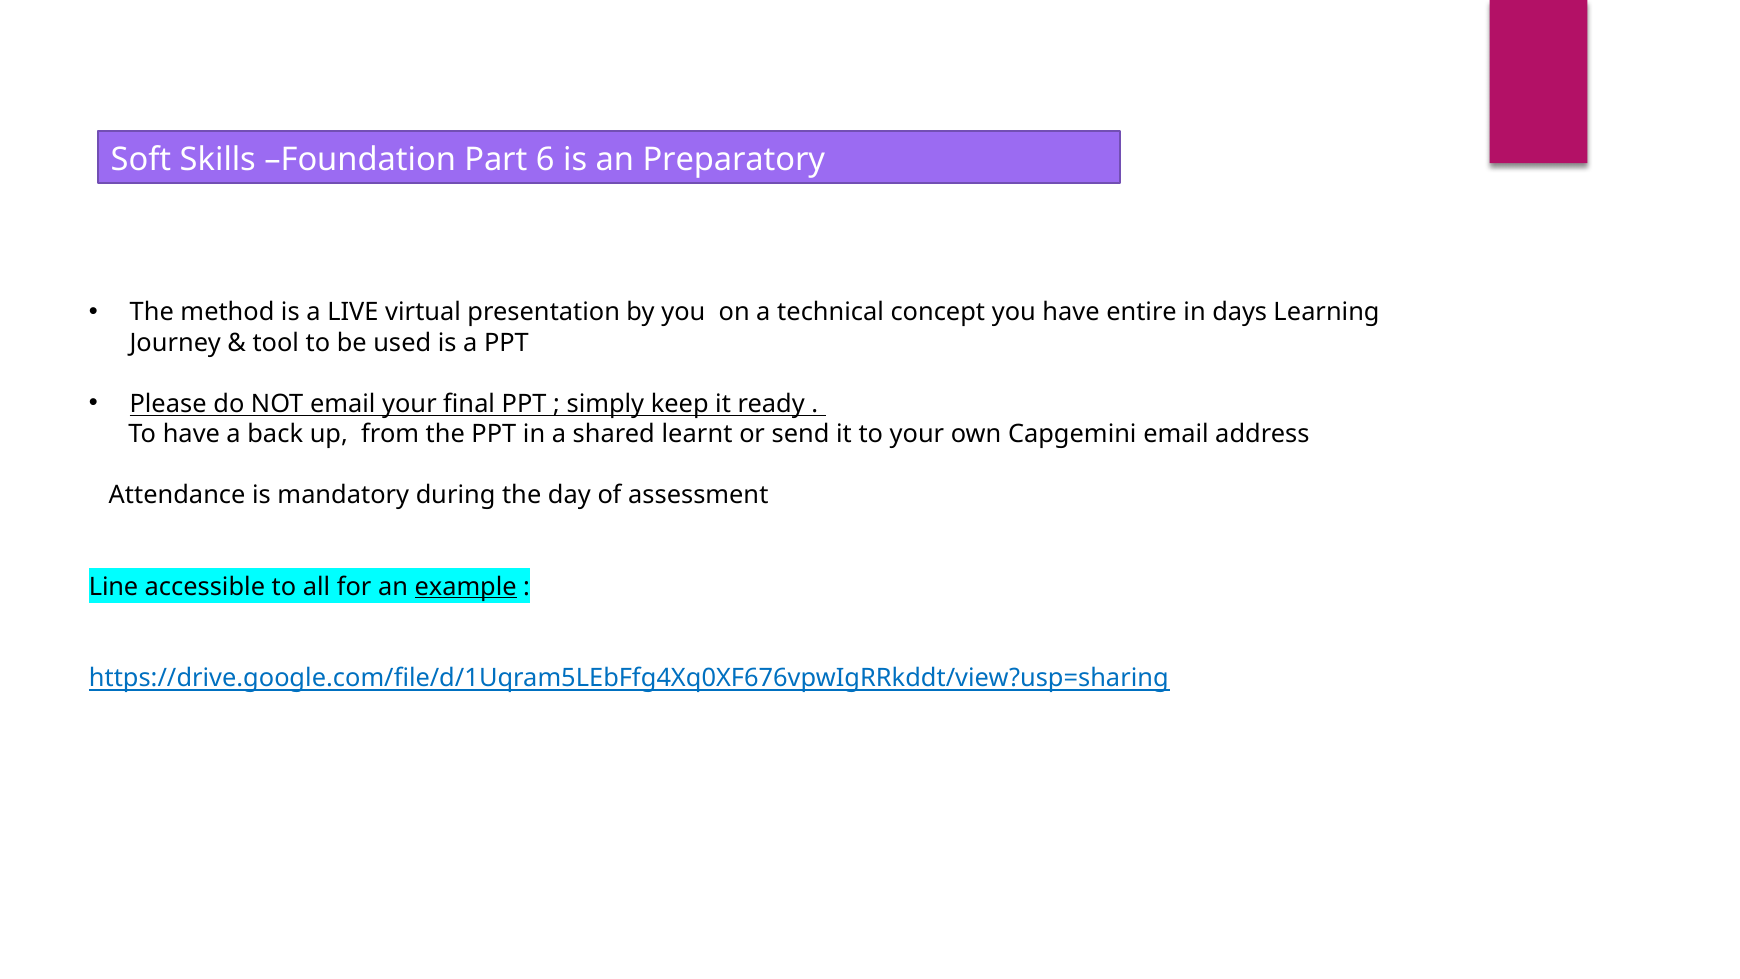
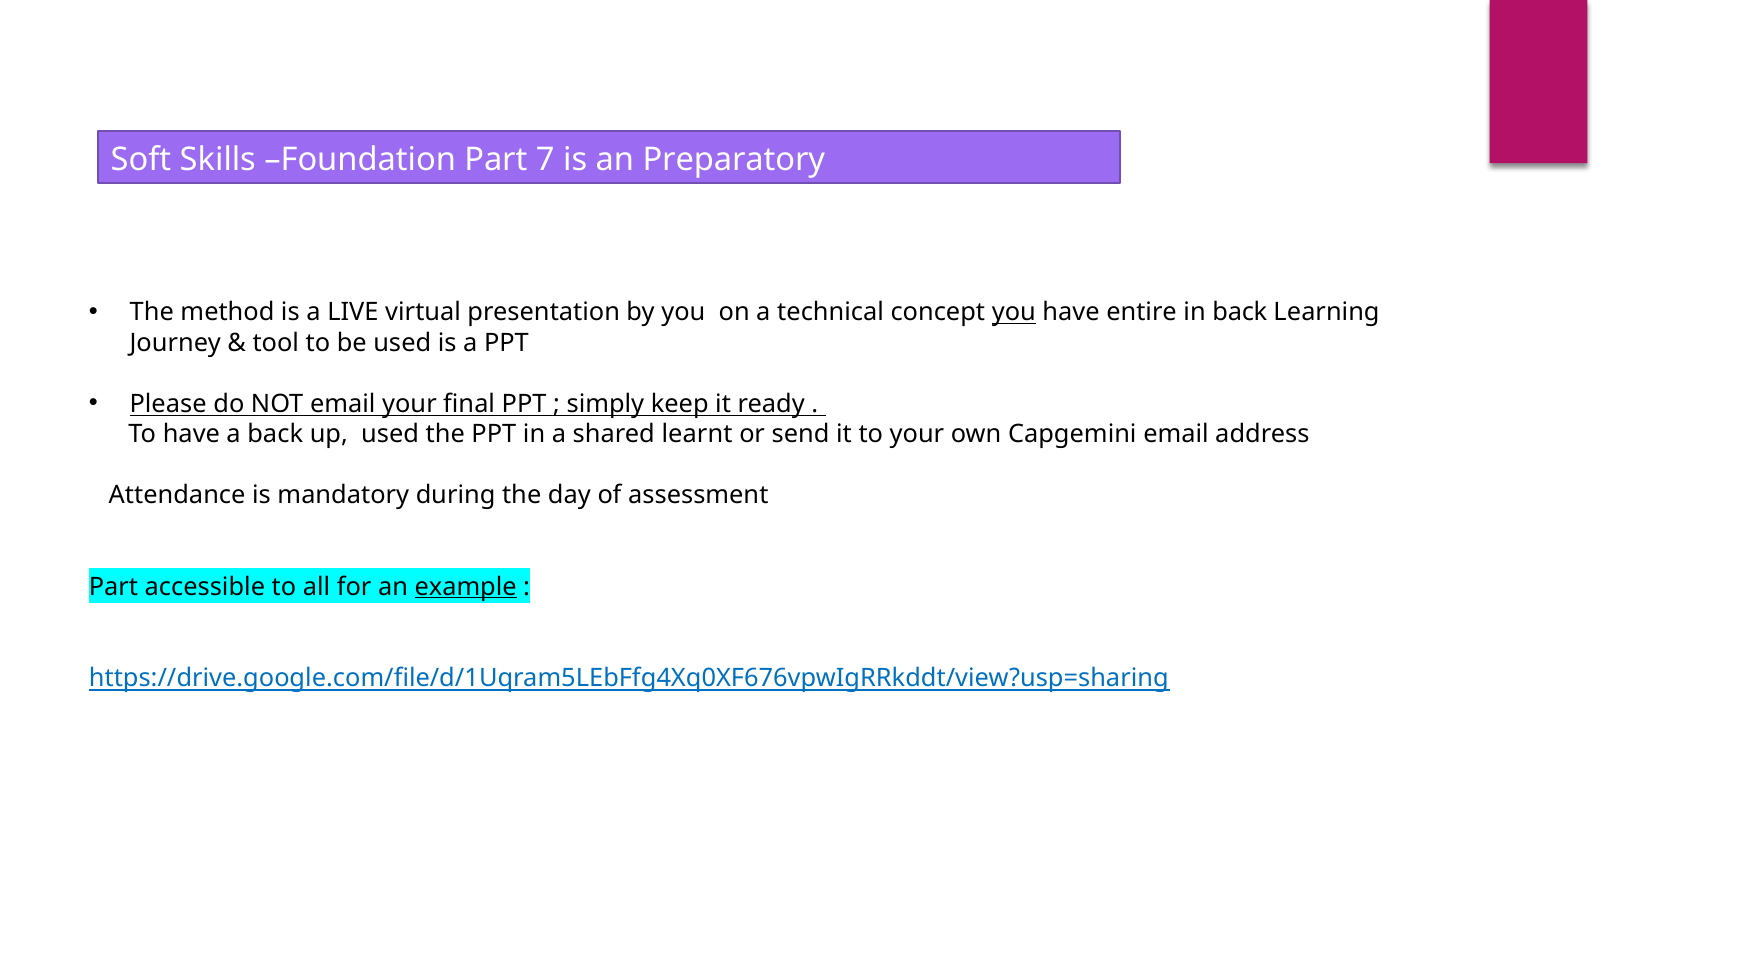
6: 6 -> 7
you at (1014, 312) underline: none -> present
in days: days -> back
up from: from -> used
Line at (114, 587): Line -> Part
